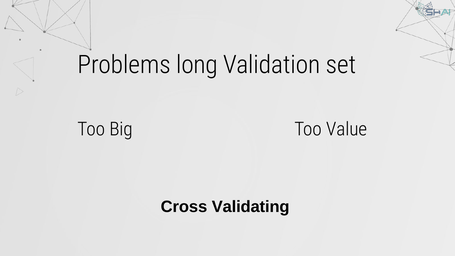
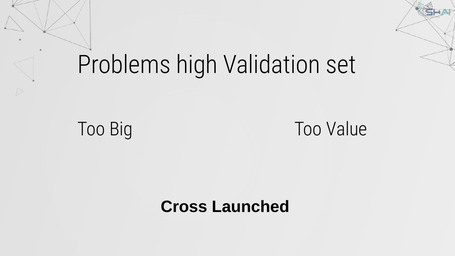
long: long -> high
Validating: Validating -> Launched
